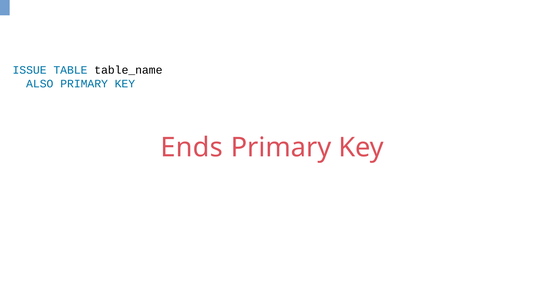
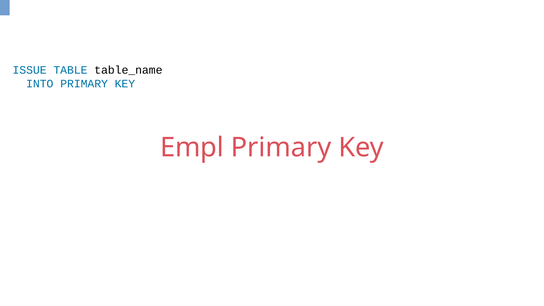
ALSO: ALSO -> INTO
Ends: Ends -> Empl
